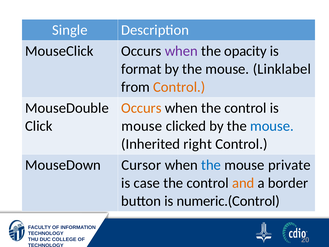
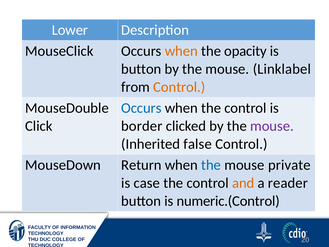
Single: Single -> Lower
when at (181, 51) colour: purple -> orange
format at (141, 69): format -> button
Occurs at (141, 108) colour: orange -> blue
mouse at (142, 126): mouse -> border
mouse at (272, 126) colour: blue -> purple
right: right -> false
Cursor: Cursor -> Return
border: border -> reader
